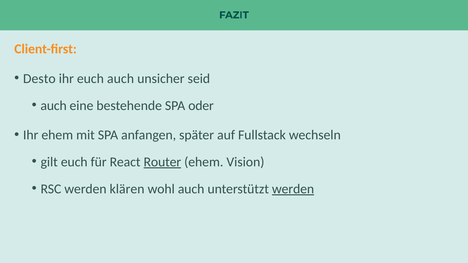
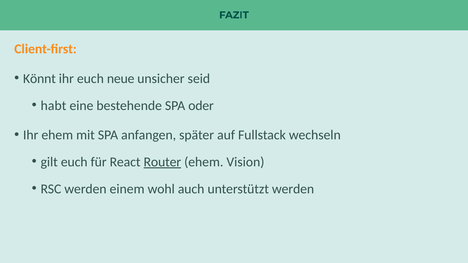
Desto: Desto -> Könnt
euch auch: auch -> neue
auch at (54, 106): auch -> habt
klären: klären -> einem
werden at (293, 189) underline: present -> none
